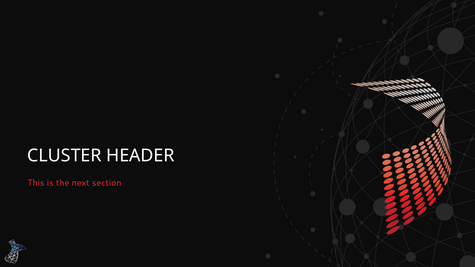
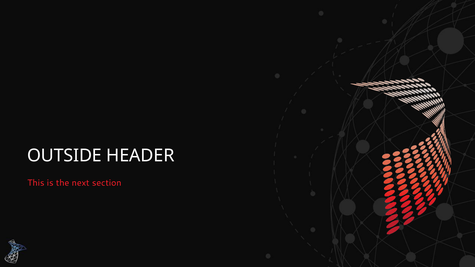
CLUSTER: CLUSTER -> OUTSIDE
